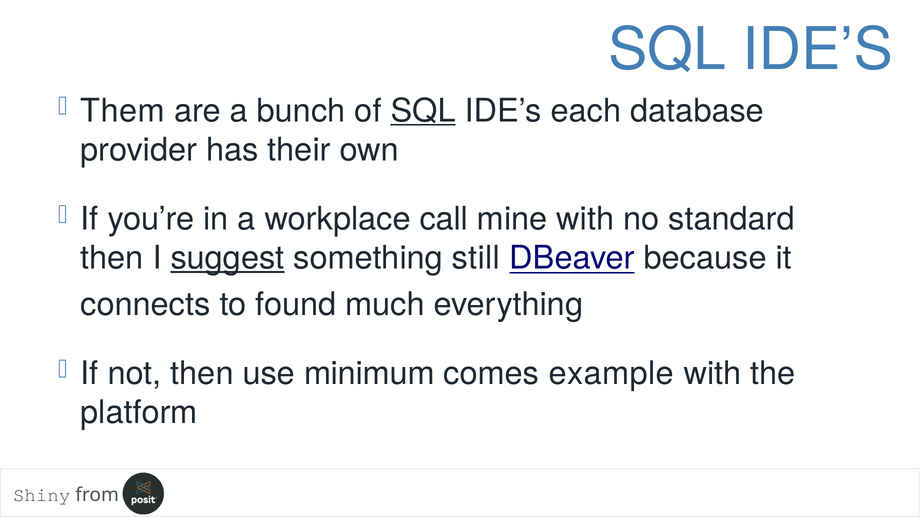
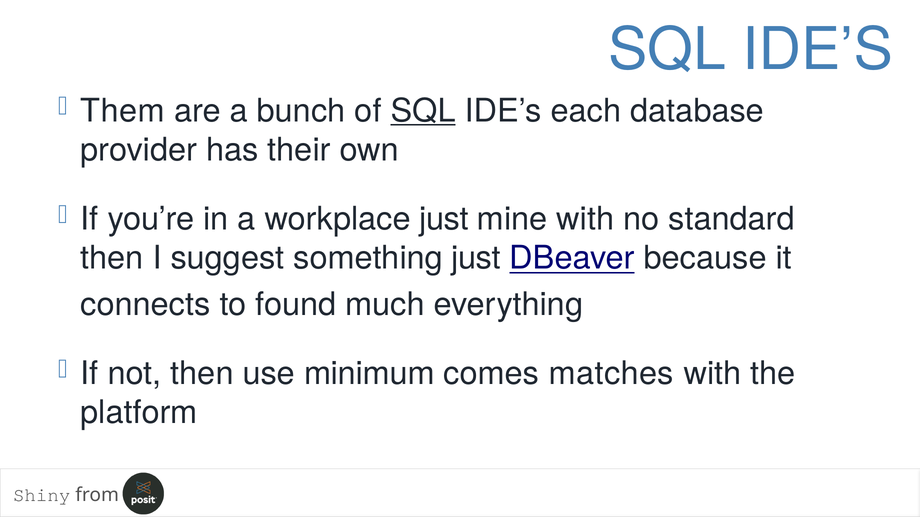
workplace call: call -> just
suggest underline: present -> none
something still: still -> just
example: example -> matches
